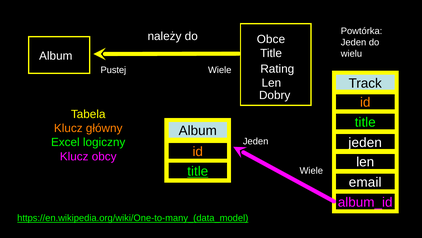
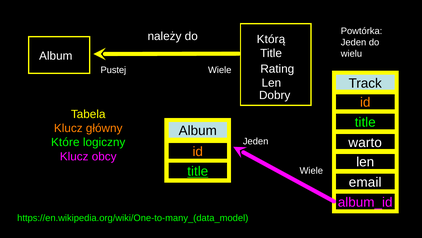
Obce: Obce -> Którą
jeden at (365, 142): jeden -> warto
Excel: Excel -> Które
https://en.wikipedia.org/wiki/One-to-many_(data_model underline: present -> none
